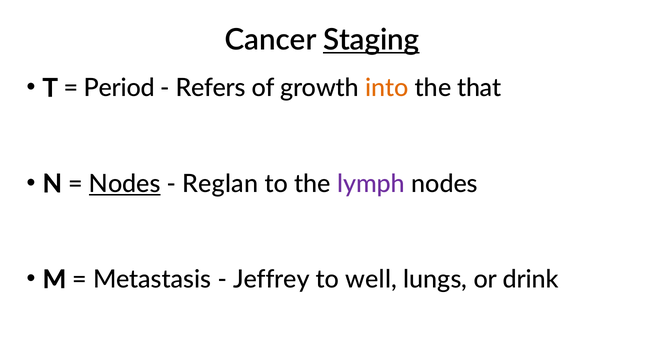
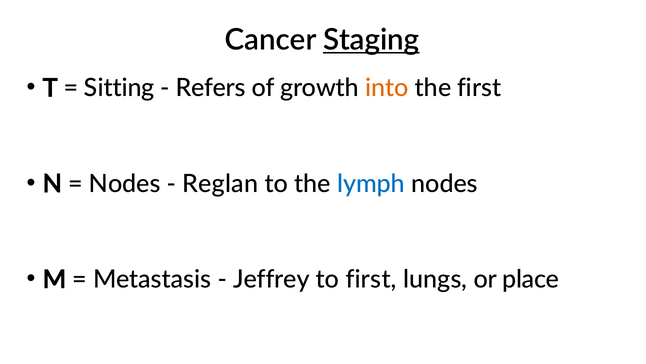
Period: Period -> Sitting
the that: that -> first
Nodes at (125, 183) underline: present -> none
lymph colour: purple -> blue
to well: well -> first
drink: drink -> place
